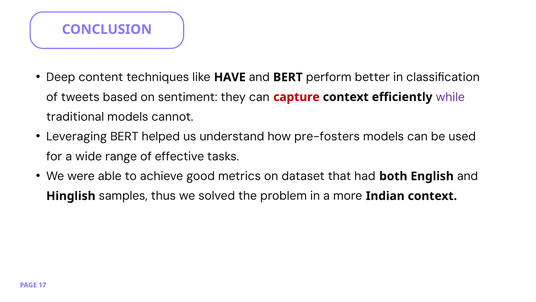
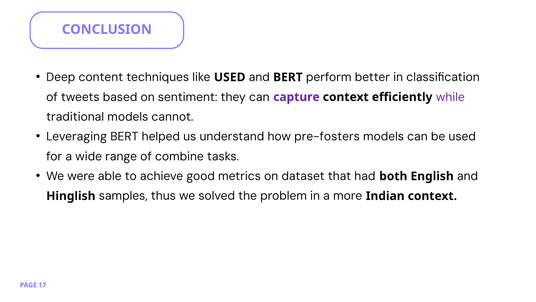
like HAVE: HAVE -> USED
capture colour: red -> purple
effective: effective -> combine
